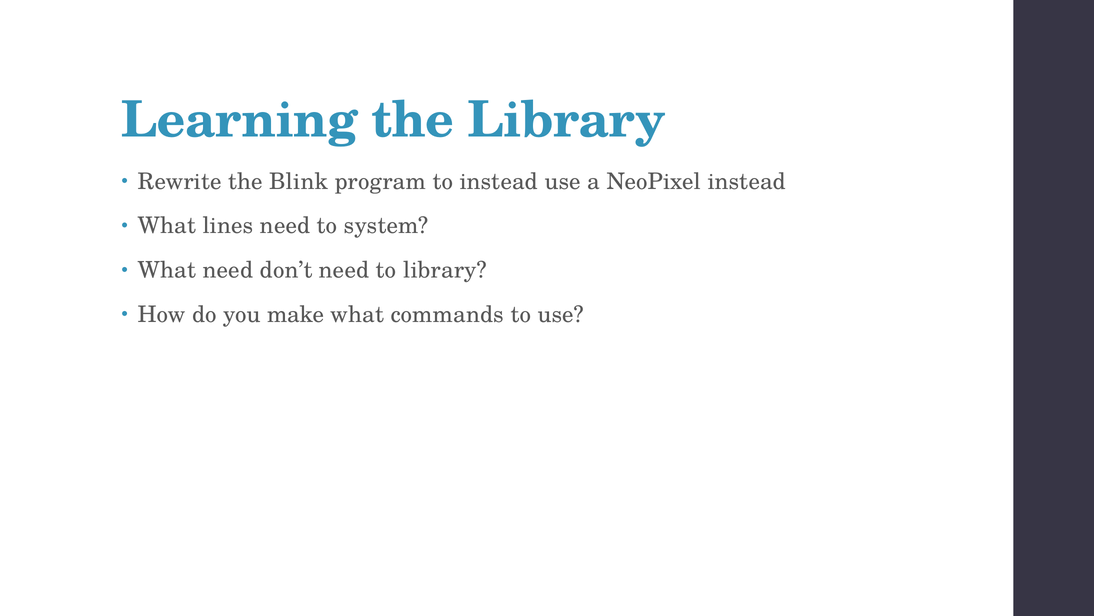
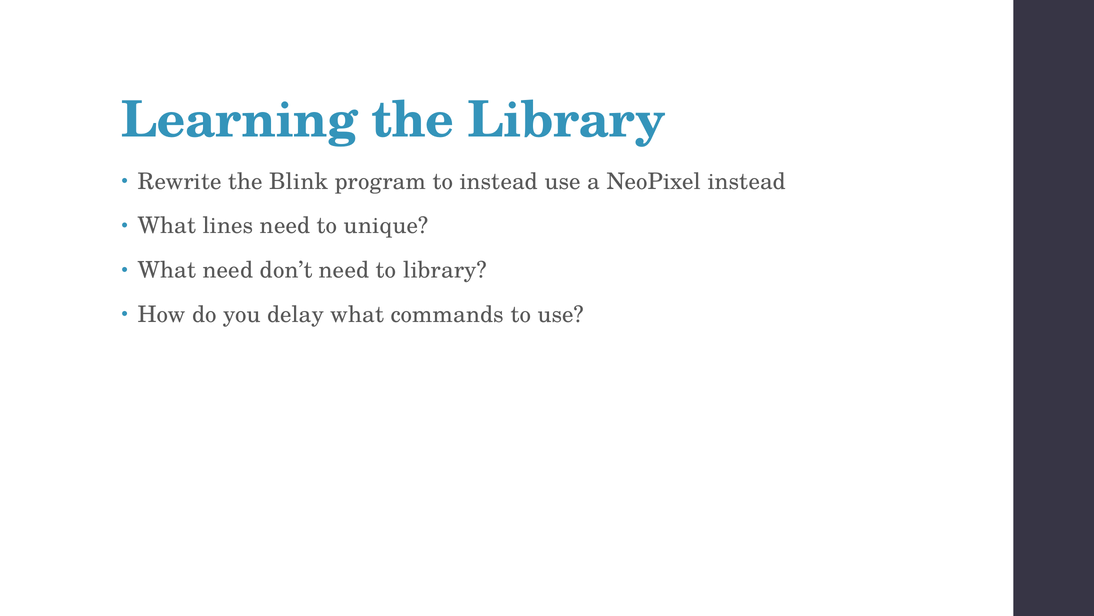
system: system -> unique
make: make -> delay
